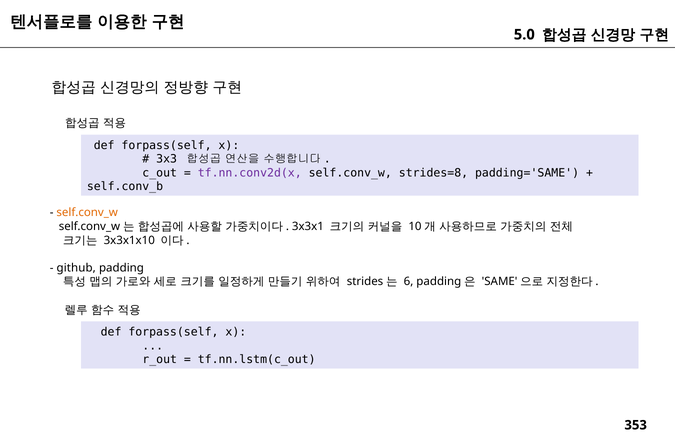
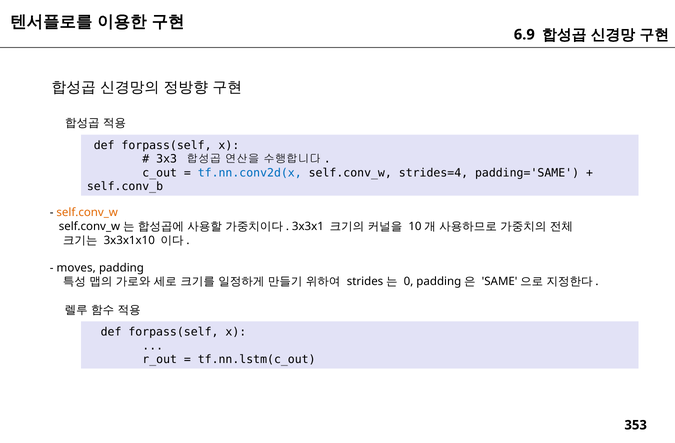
5.0: 5.0 -> 6.9
tf.nn.conv2d(x colour: purple -> blue
strides=8: strides=8 -> strides=4
github: github -> moves
6: 6 -> 0
